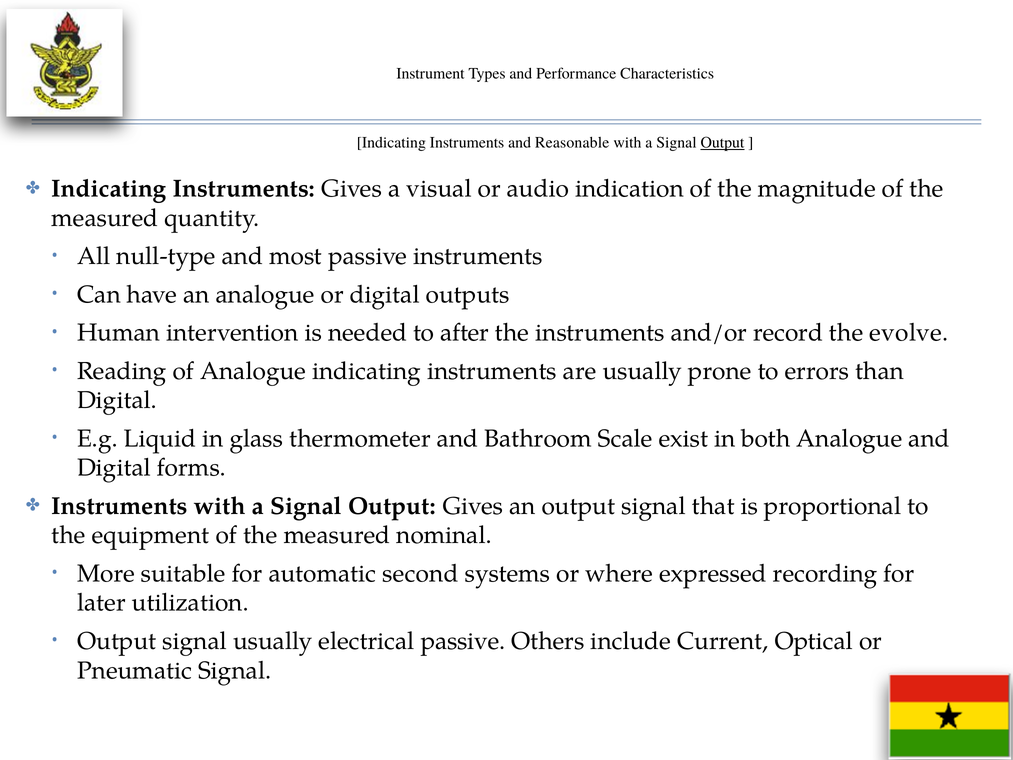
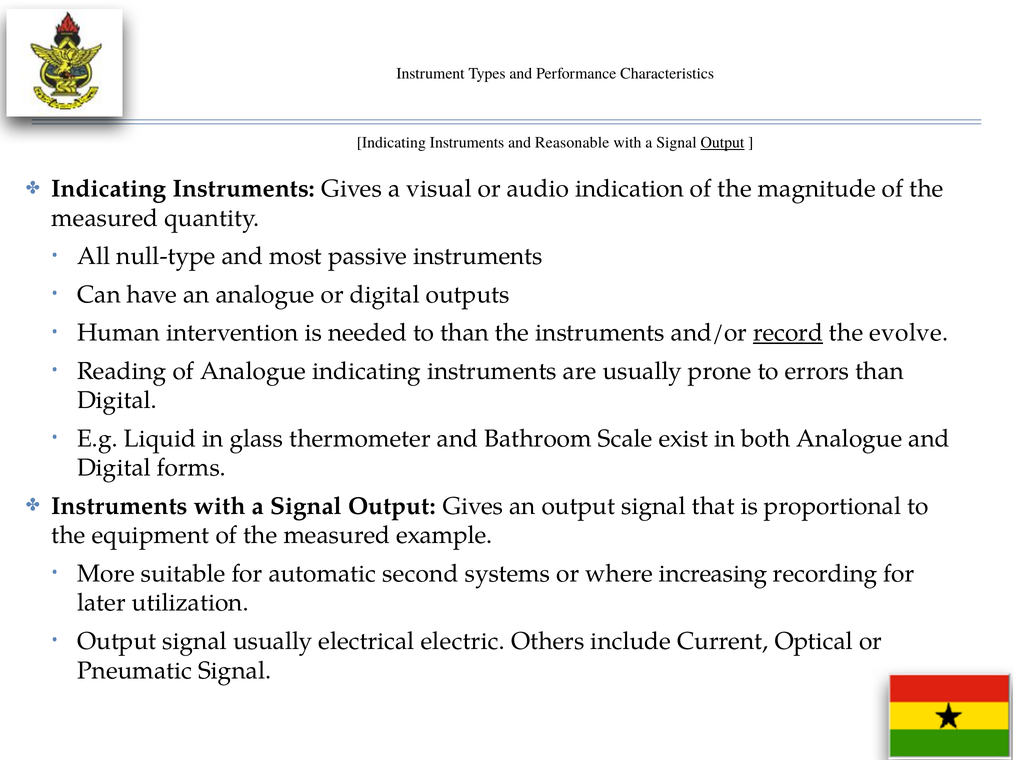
to after: after -> than
record underline: none -> present
nominal: nominal -> example
expressed: expressed -> increasing
electrical passive: passive -> electric
